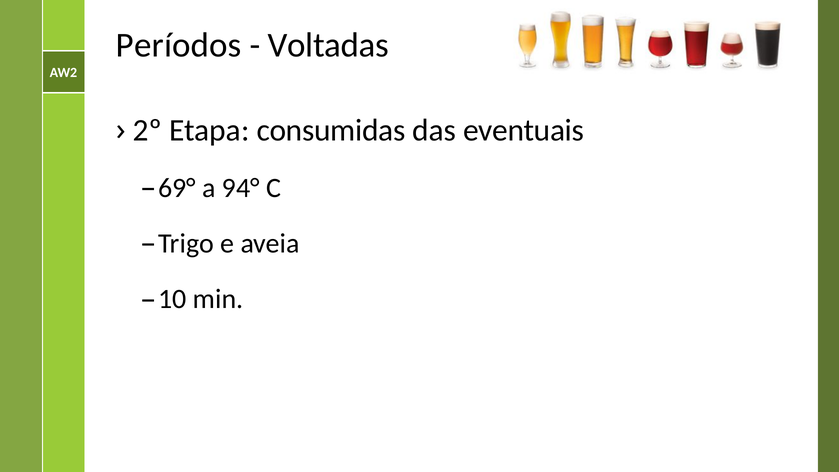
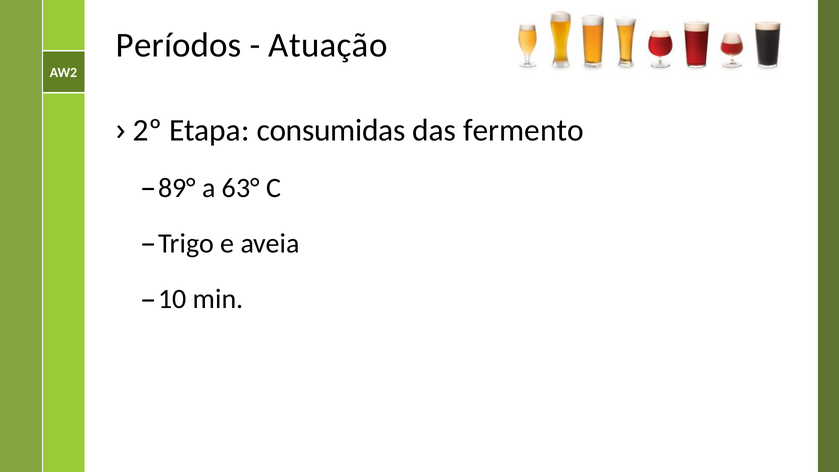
Voltadas: Voltadas -> Atuação
eventuais: eventuais -> fermento
69°: 69° -> 89°
94°: 94° -> 63°
